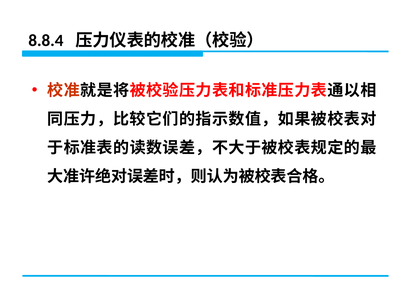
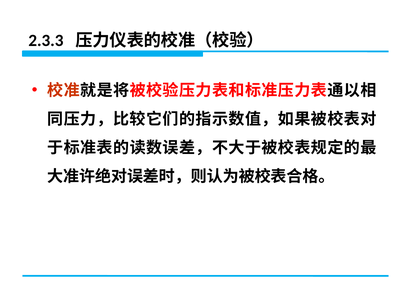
8.8.4: 8.8.4 -> 2.3.3
